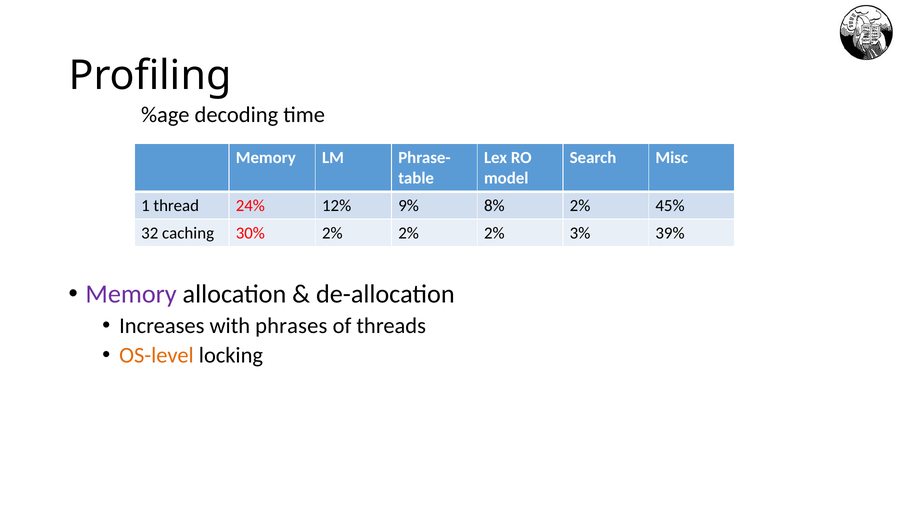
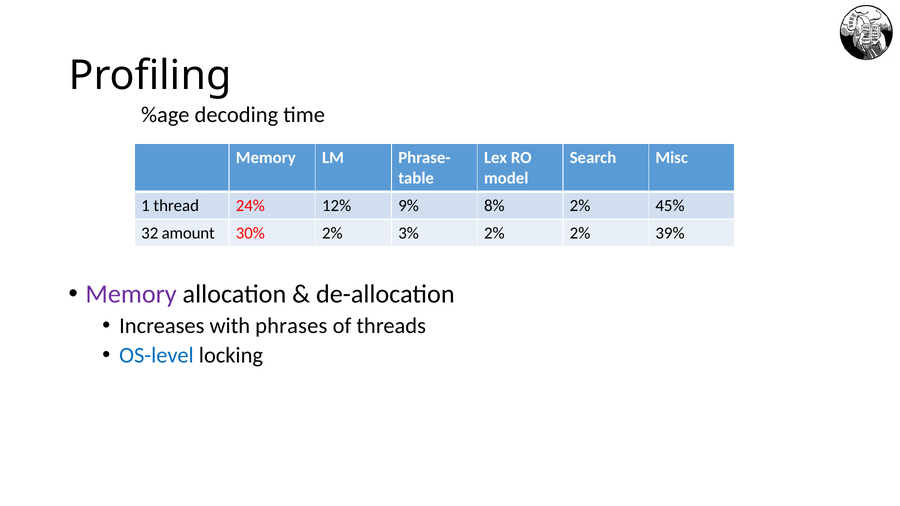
caching: caching -> amount
30% 2% 2%: 2% -> 3%
2% 3%: 3% -> 2%
OS-level colour: orange -> blue
